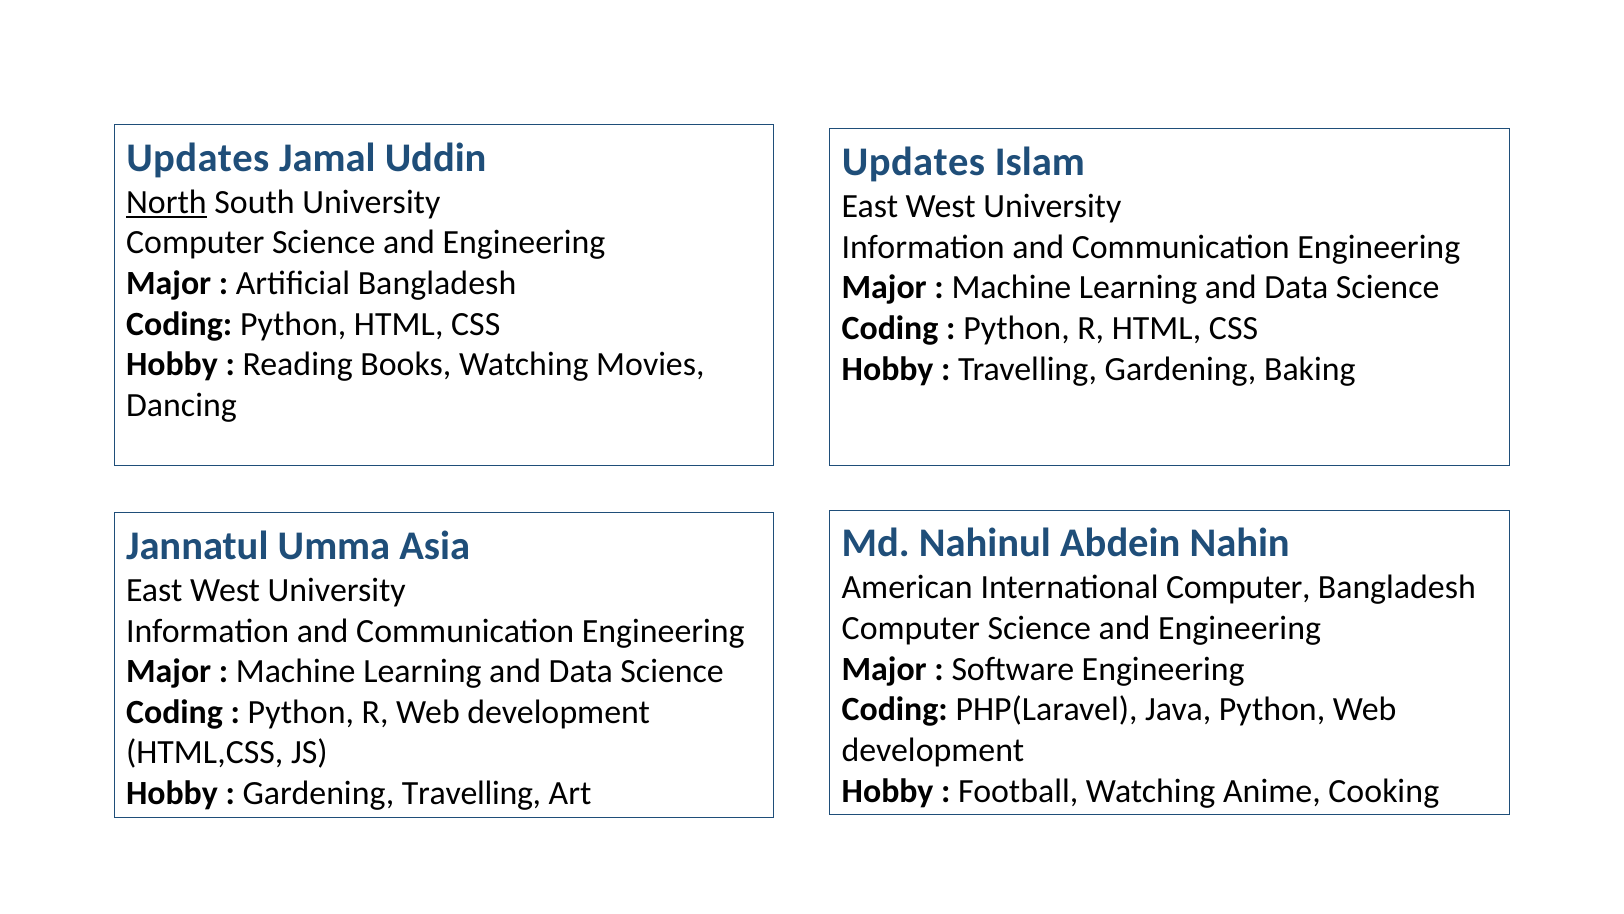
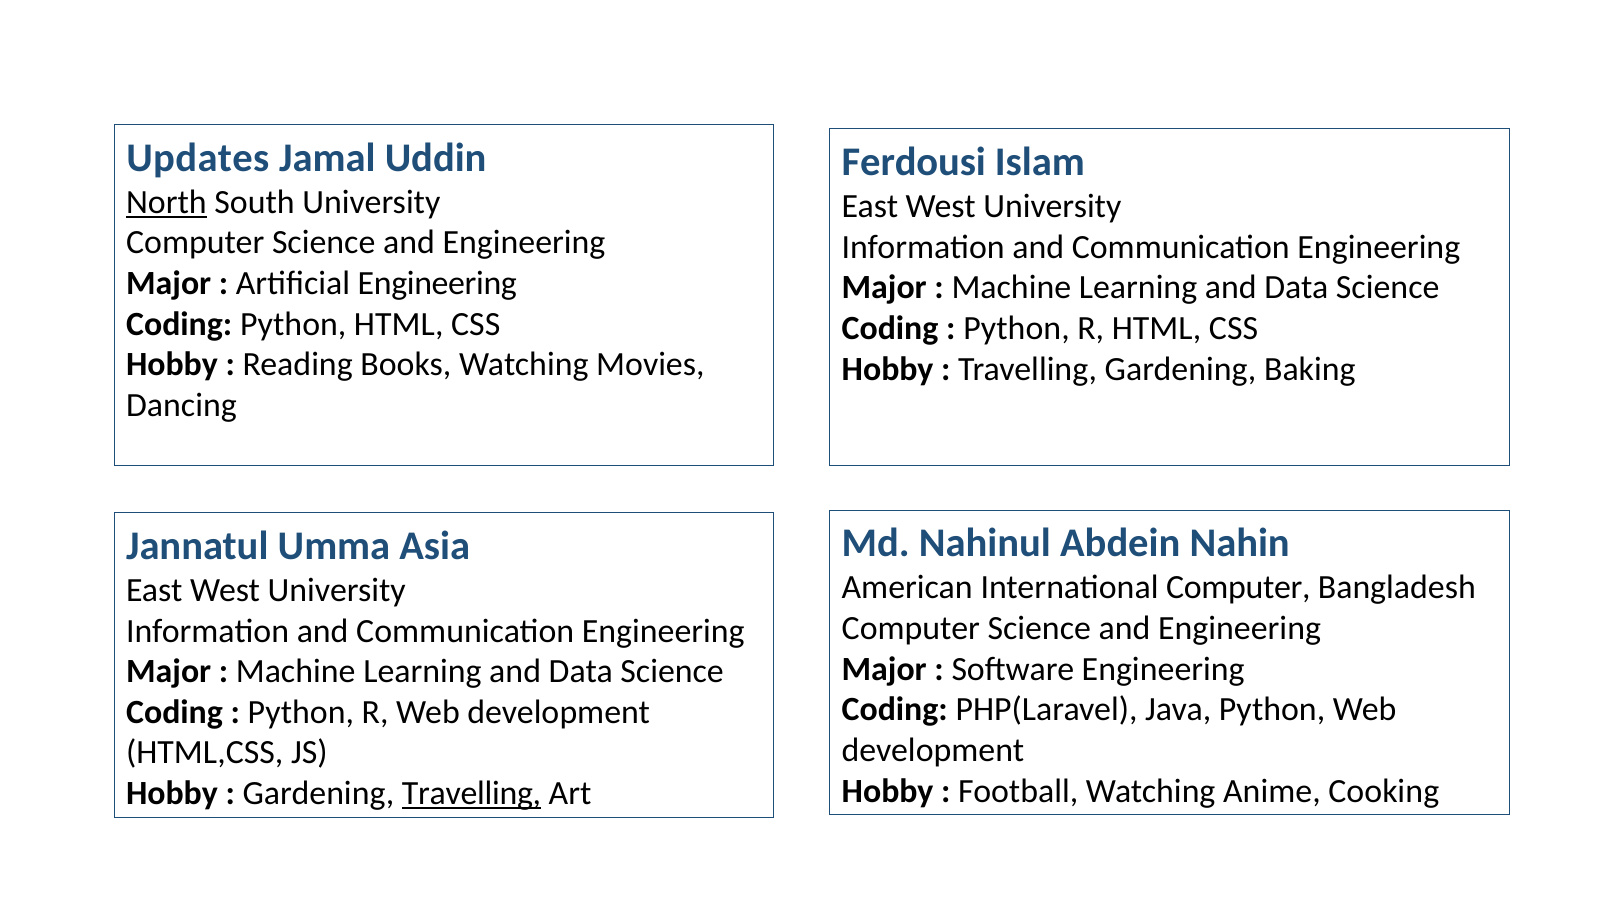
Updates at (914, 162): Updates -> Ferdousi
Artificial Bangladesh: Bangladesh -> Engineering
Travelling at (472, 793) underline: none -> present
